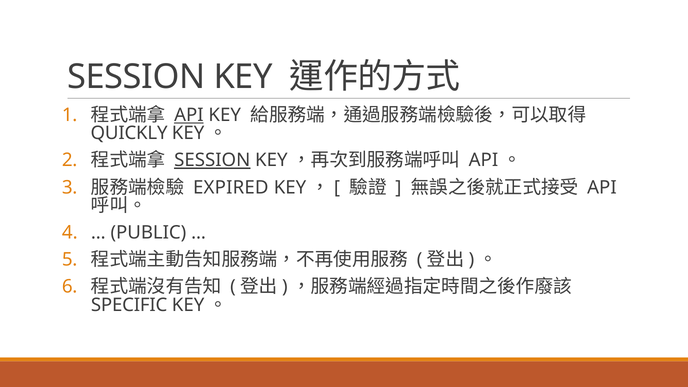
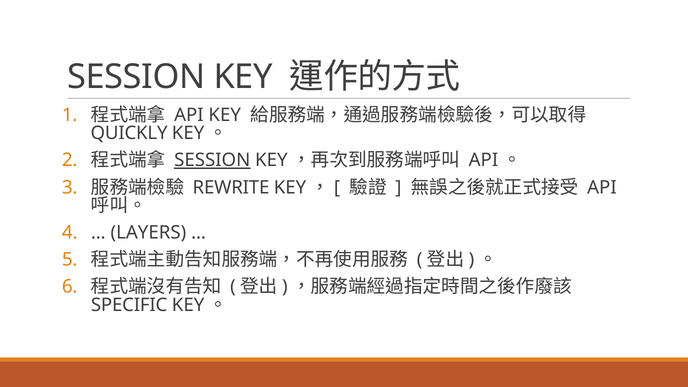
API at (189, 115) underline: present -> none
EXPIRED: EXPIRED -> REWRITE
PUBLIC: PUBLIC -> LAYERS
